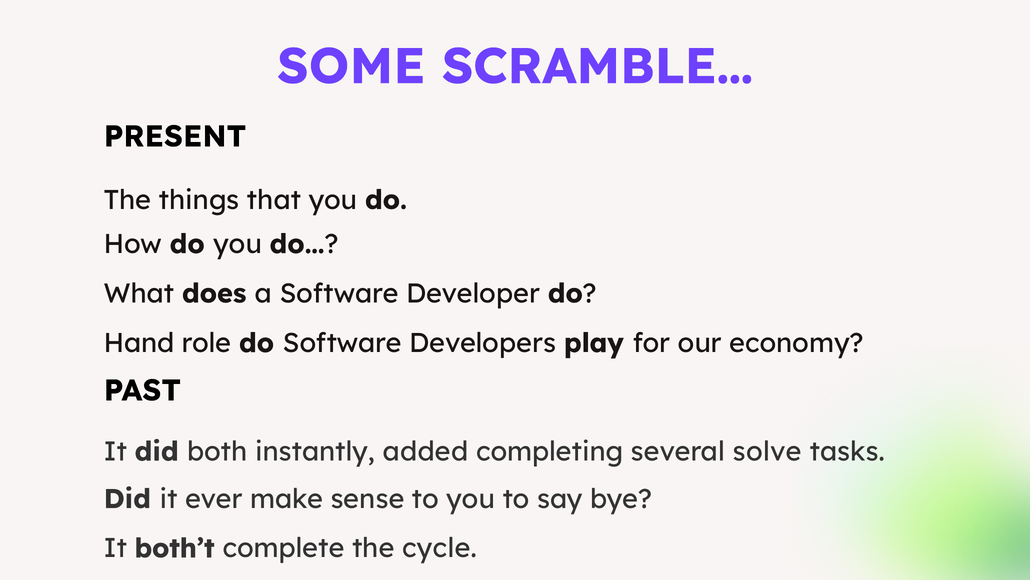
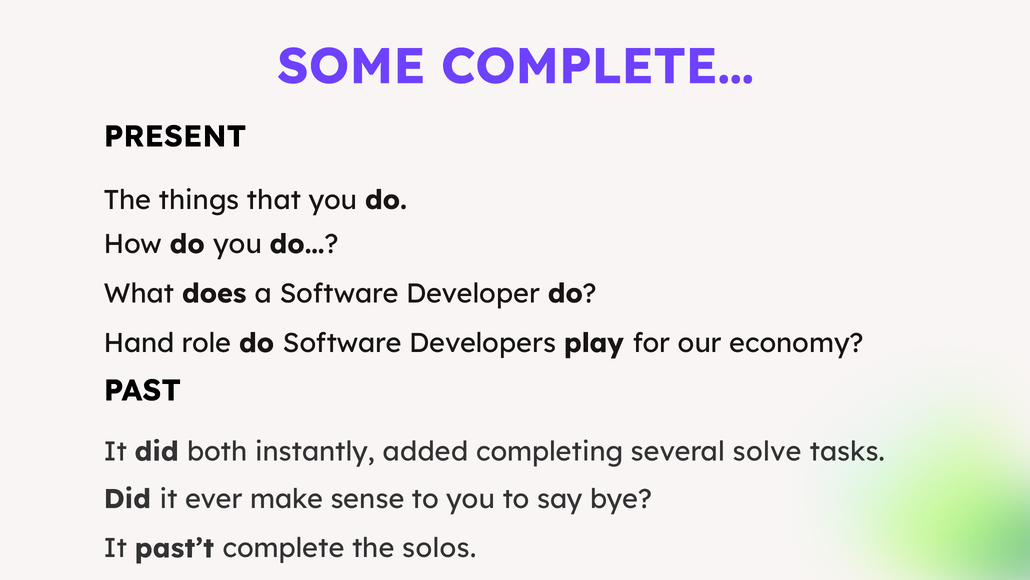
SCRAMBLE…: SCRAMBLE… -> COMPLETE…
both’t: both’t -> past’t
cycle: cycle -> solos
